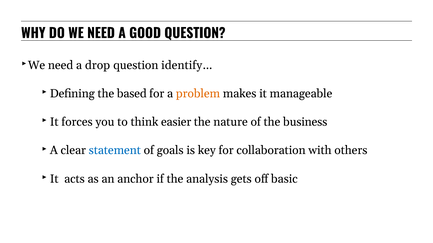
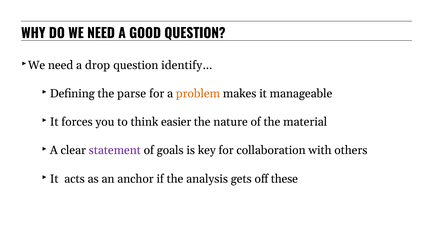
based: based -> parse
business: business -> material
statement colour: blue -> purple
basic: basic -> these
